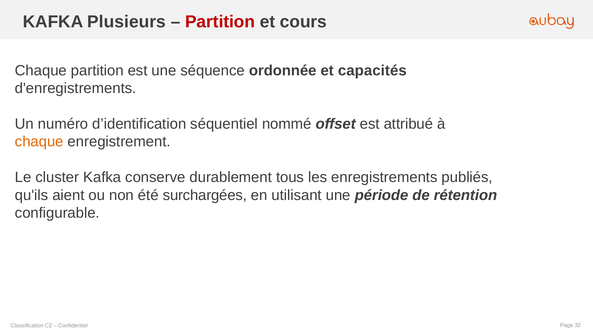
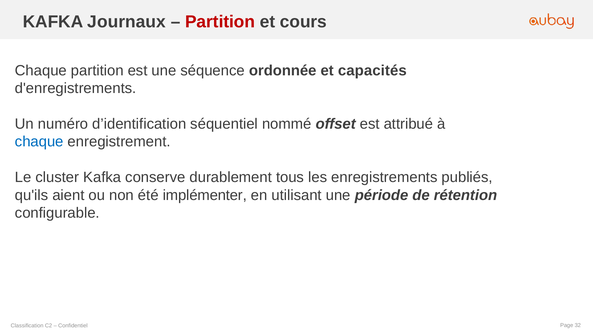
Plusieurs: Plusieurs -> Journaux
chaque at (39, 142) colour: orange -> blue
surchargées: surchargées -> implémenter
